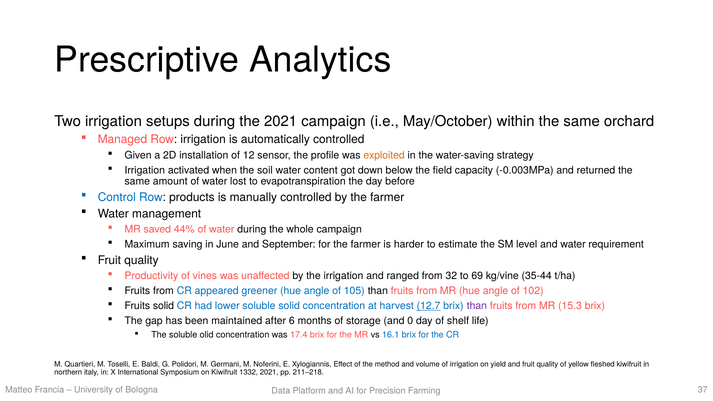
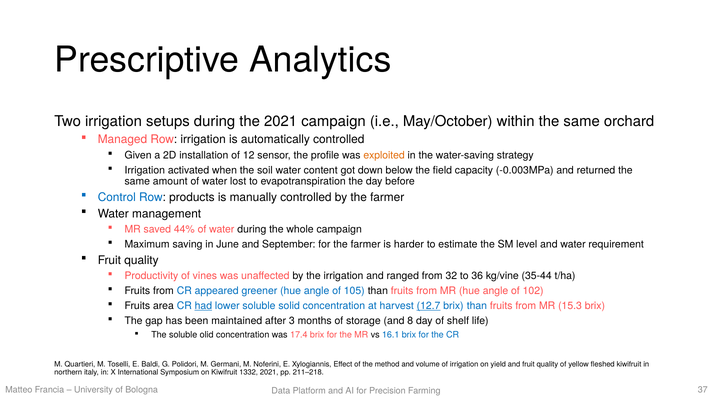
69: 69 -> 36
Fruits solid: solid -> area
had underline: none -> present
than at (477, 306) colour: purple -> blue
6: 6 -> 3
0: 0 -> 8
